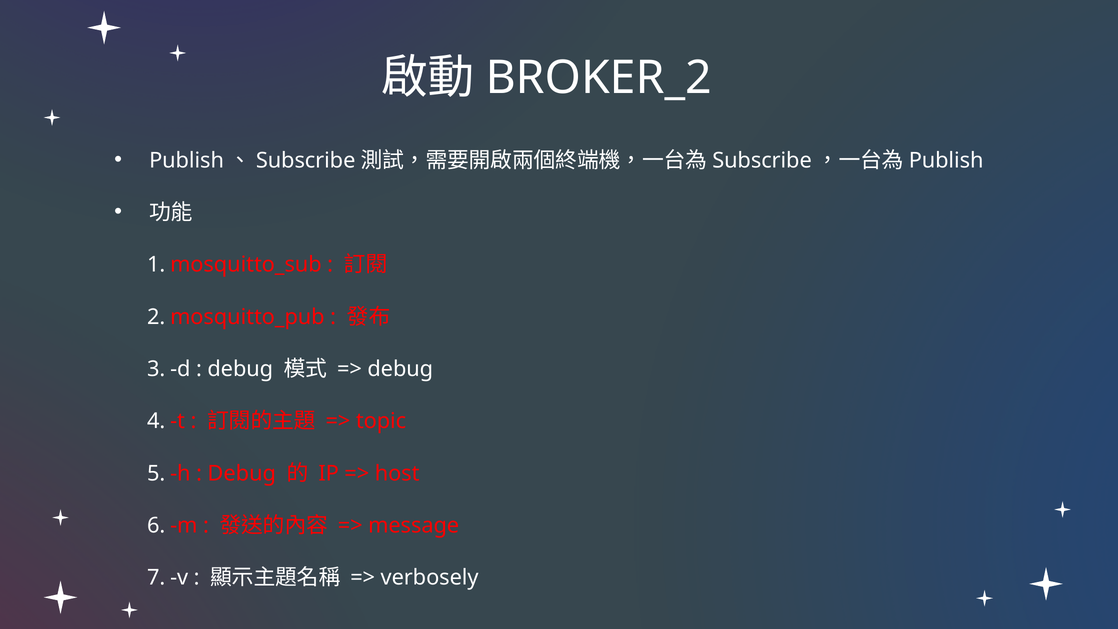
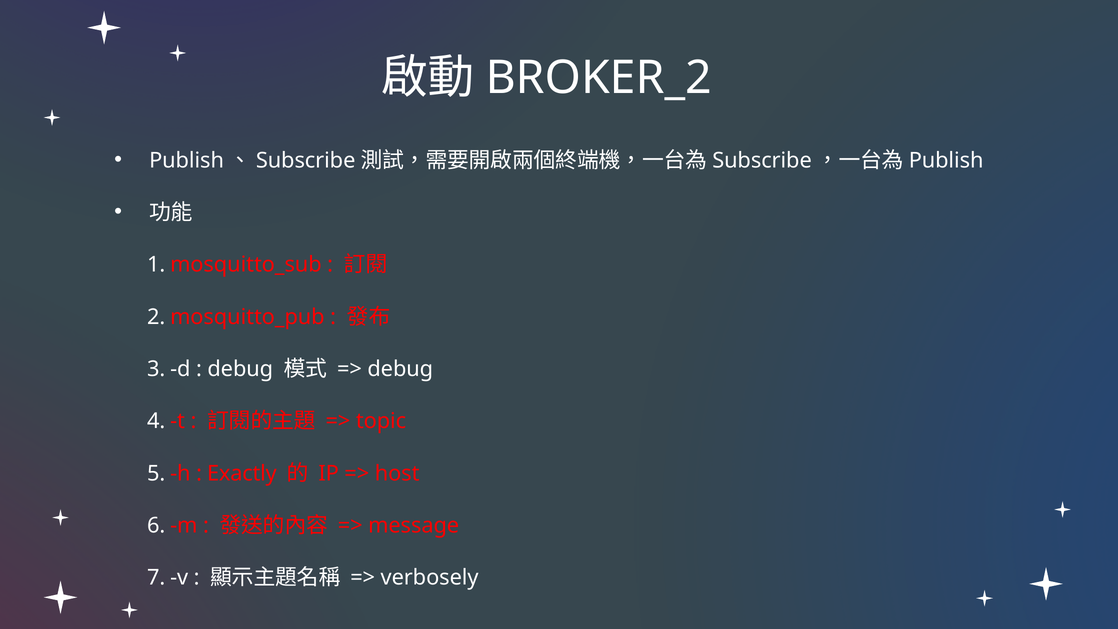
Debug at (242, 473): Debug -> Exactly
